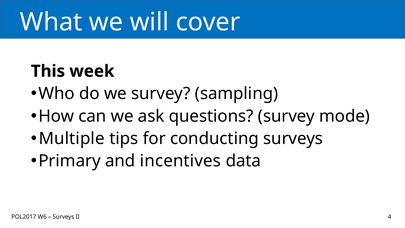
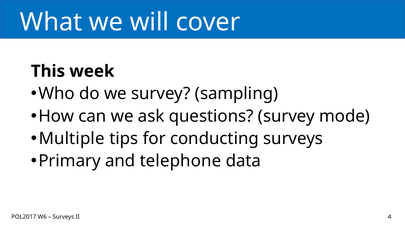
incentives: incentives -> telephone
